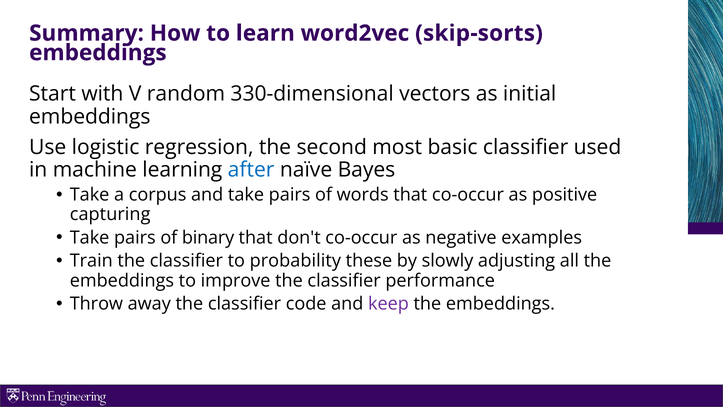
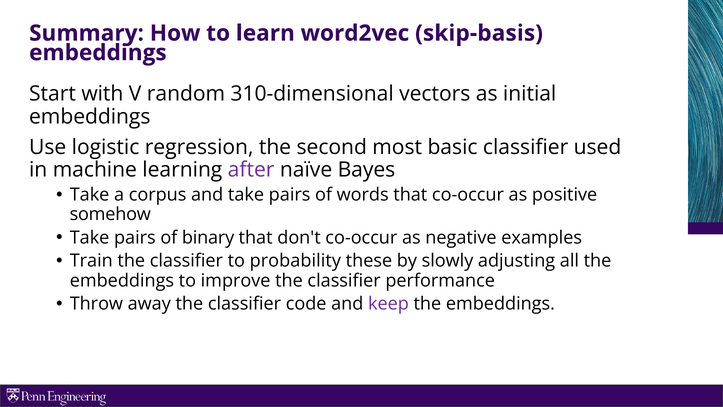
skip-sorts: skip-sorts -> skip-basis
330-dimensional: 330-dimensional -> 310-dimensional
after colour: blue -> purple
capturing: capturing -> somehow
